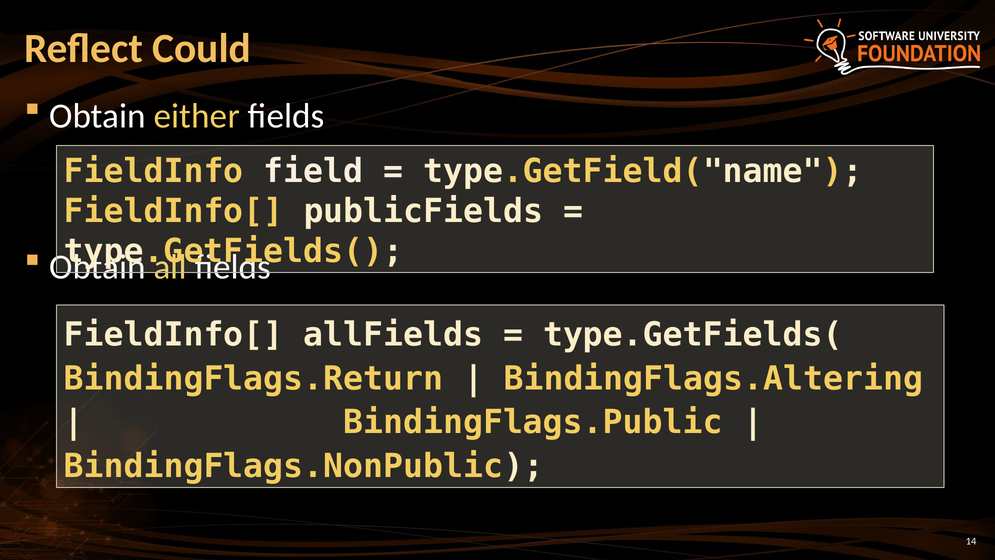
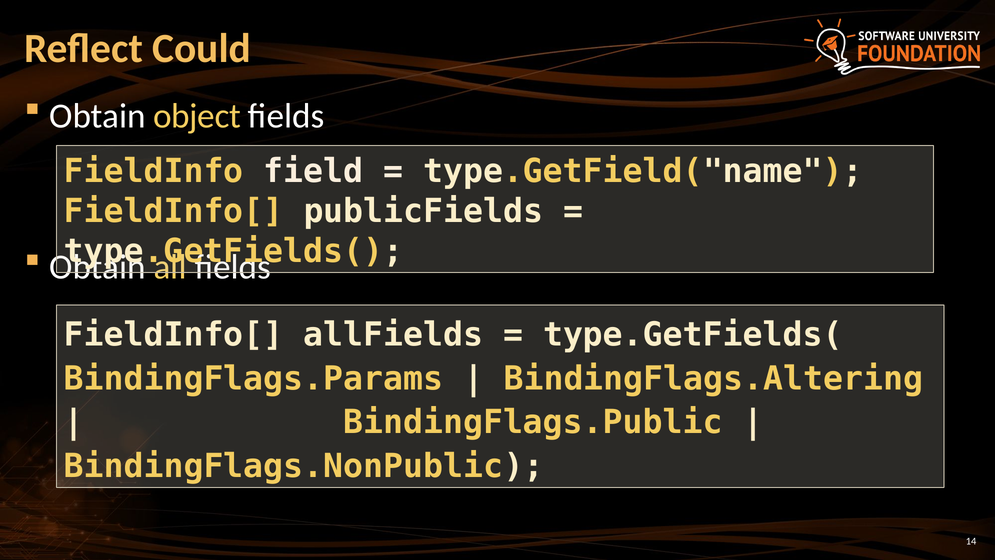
either: either -> object
BindingFlags.Return: BindingFlags.Return -> BindingFlags.Params
